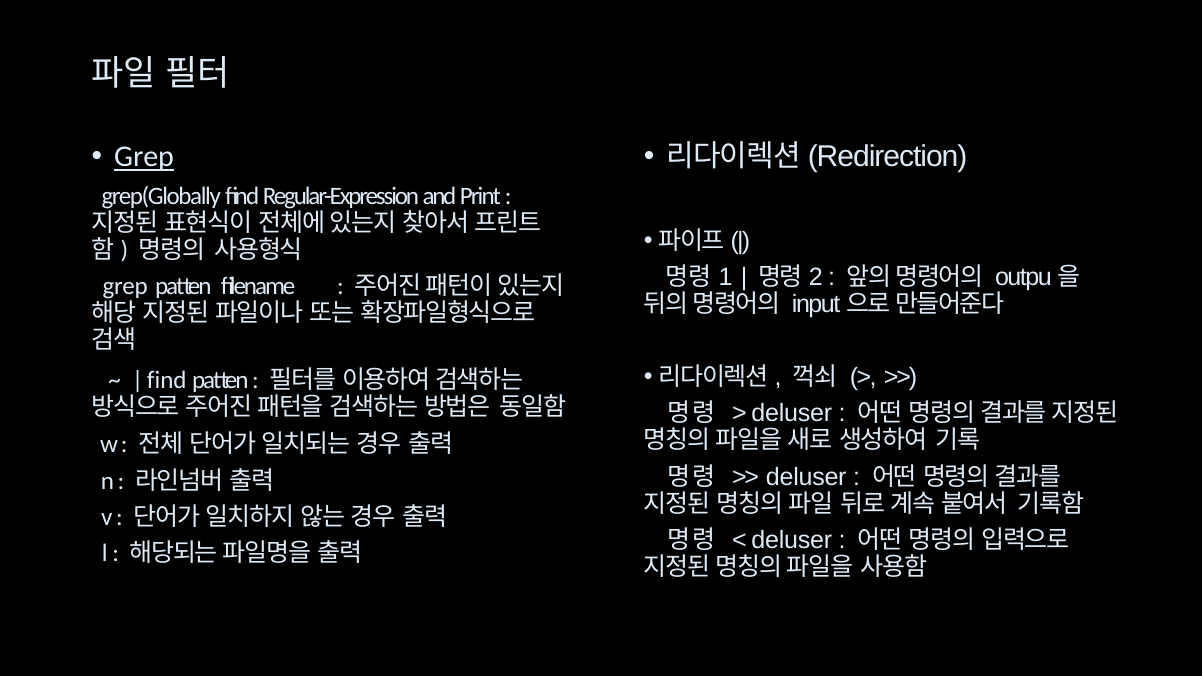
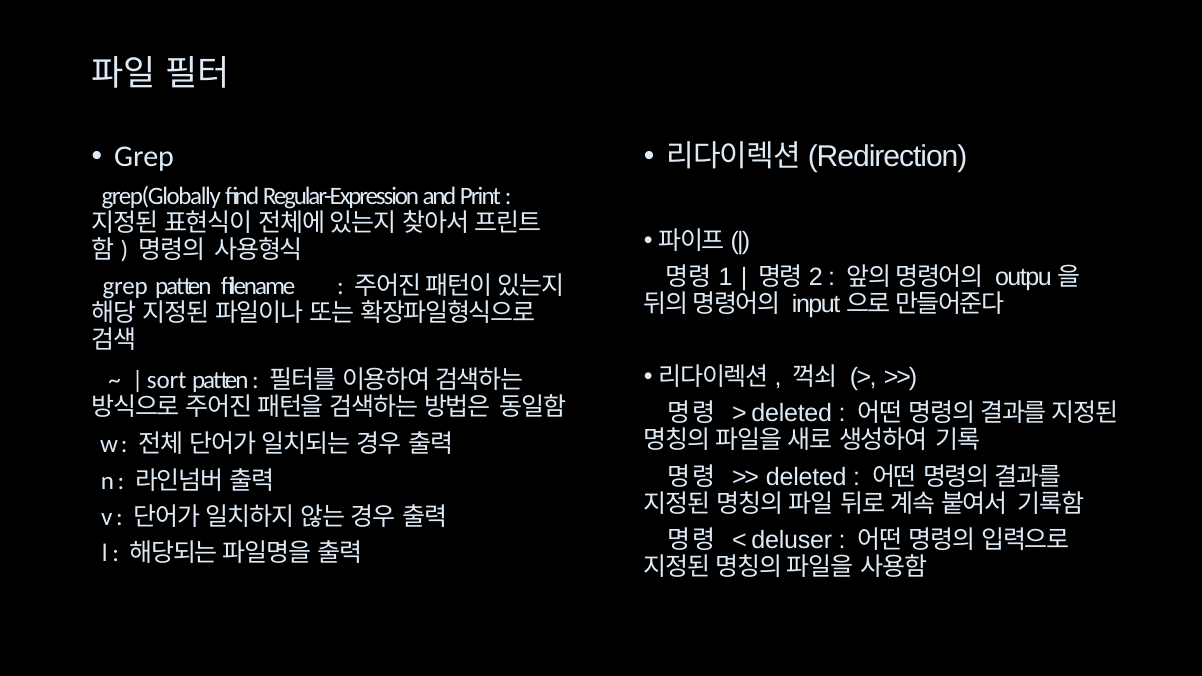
Grep at (144, 157) underline: present -> none
find at (167, 380): find -> sort
deluser at (792, 414): deluser -> deleted
deluser at (806, 477): deluser -> deleted
